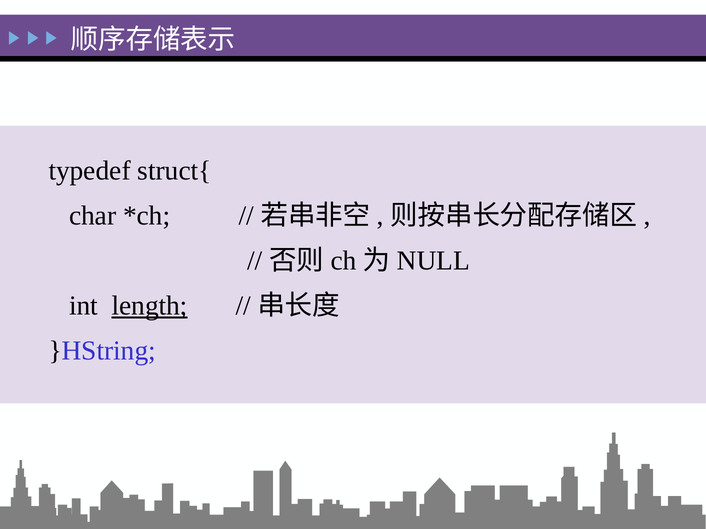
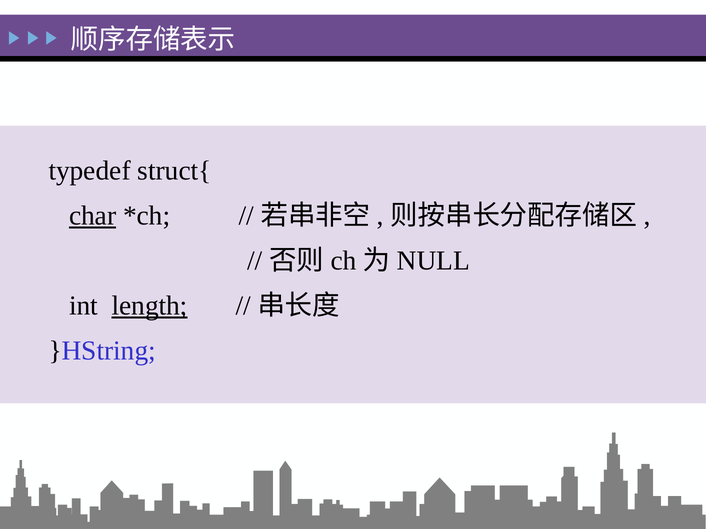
char underline: none -> present
